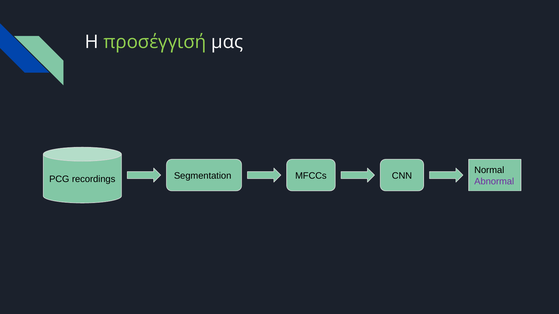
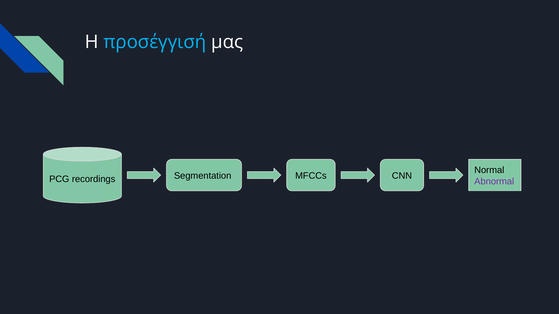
προσέγγισή colour: light green -> light blue
